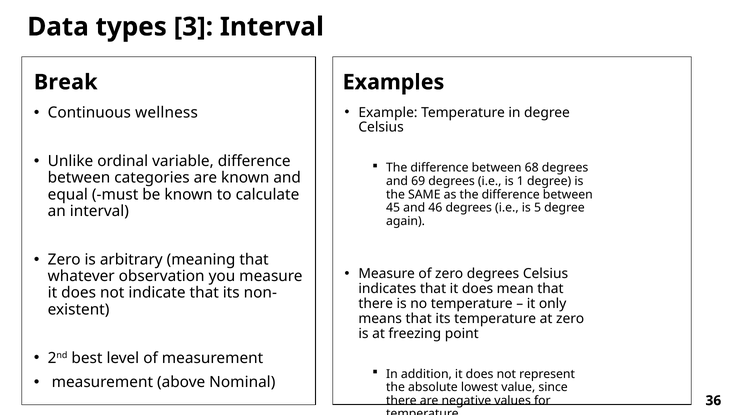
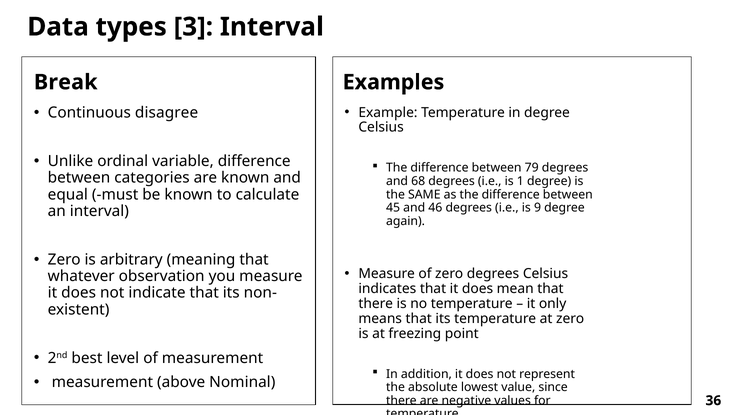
wellness: wellness -> disagree
68: 68 -> 79
69: 69 -> 68
5: 5 -> 9
